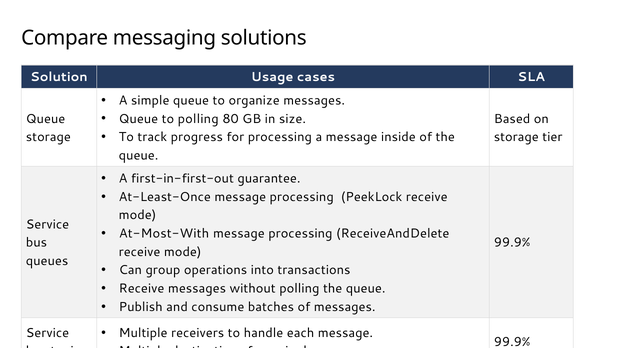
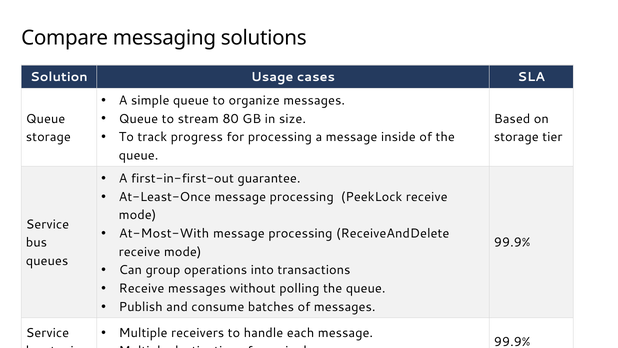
to polling: polling -> stream
